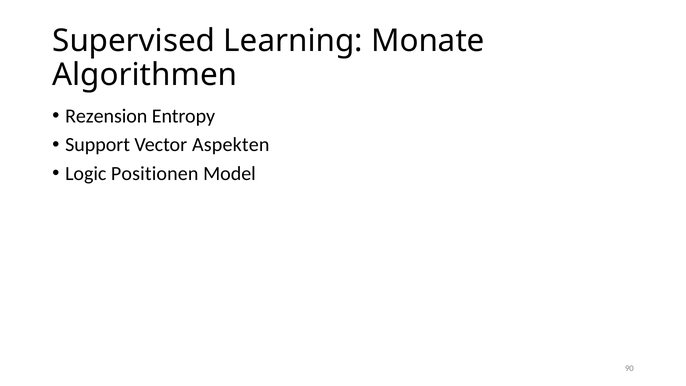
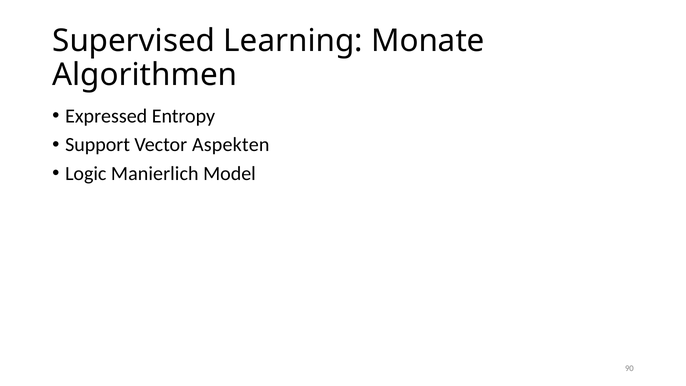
Rezension: Rezension -> Expressed
Positionen: Positionen -> Manierlich
